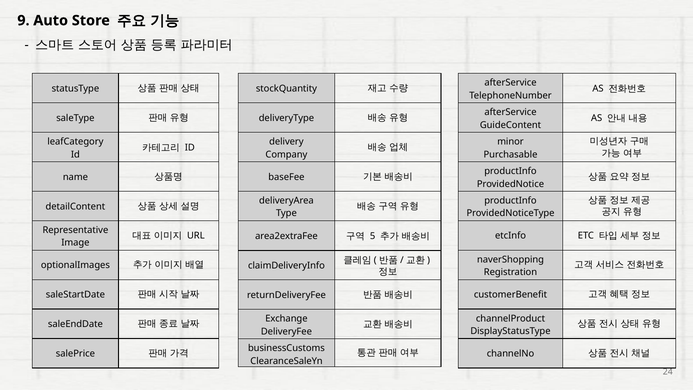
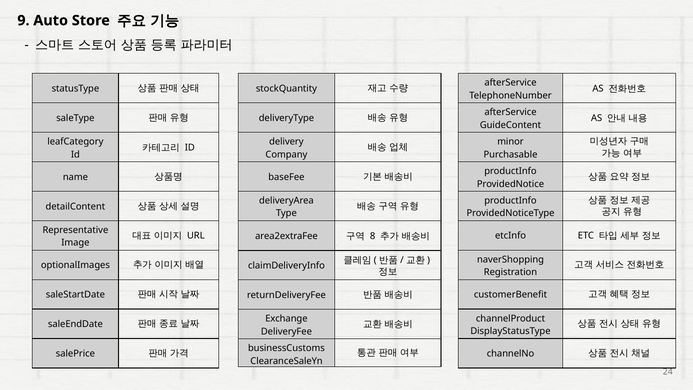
5: 5 -> 8
